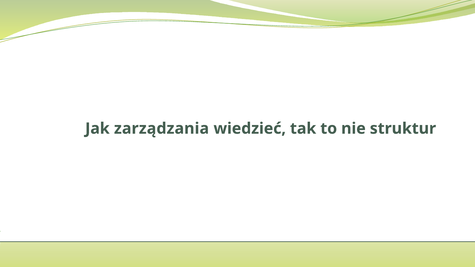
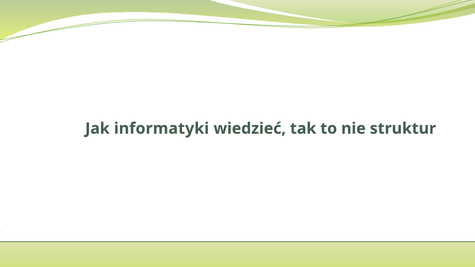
zarządzania: zarządzania -> informatyki
